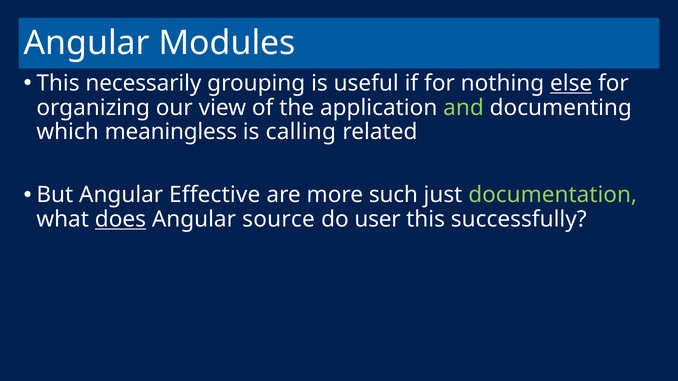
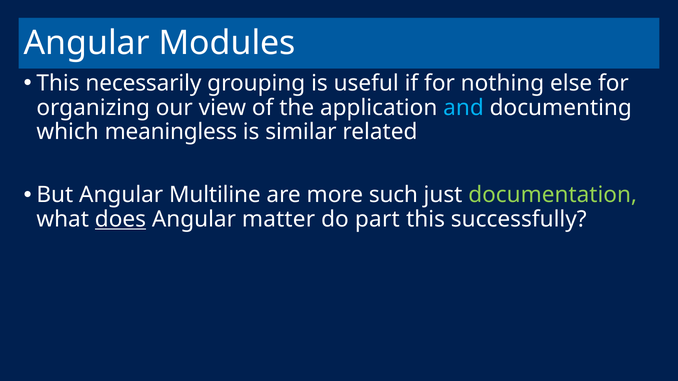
else underline: present -> none
and colour: light green -> light blue
calling: calling -> similar
Effective: Effective -> Multiline
source: source -> matter
user: user -> part
